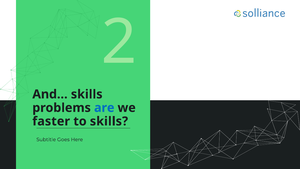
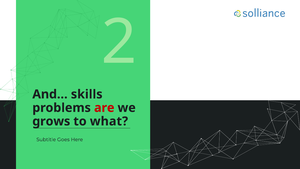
are colour: blue -> red
faster: faster -> grows
to skills: skills -> what
